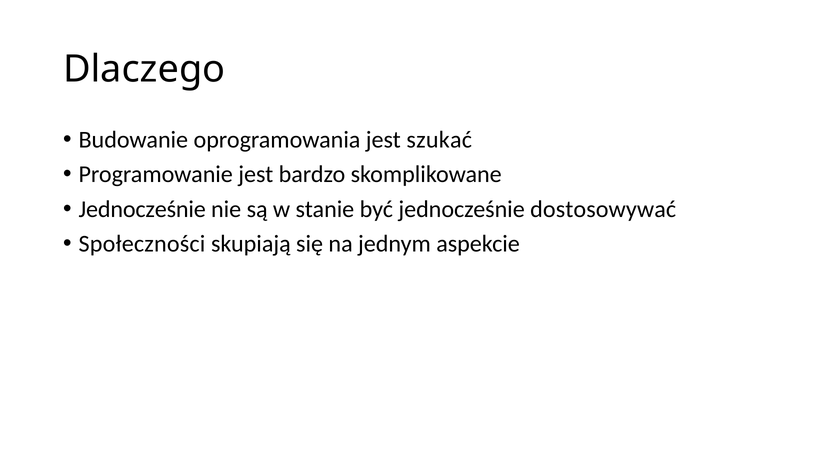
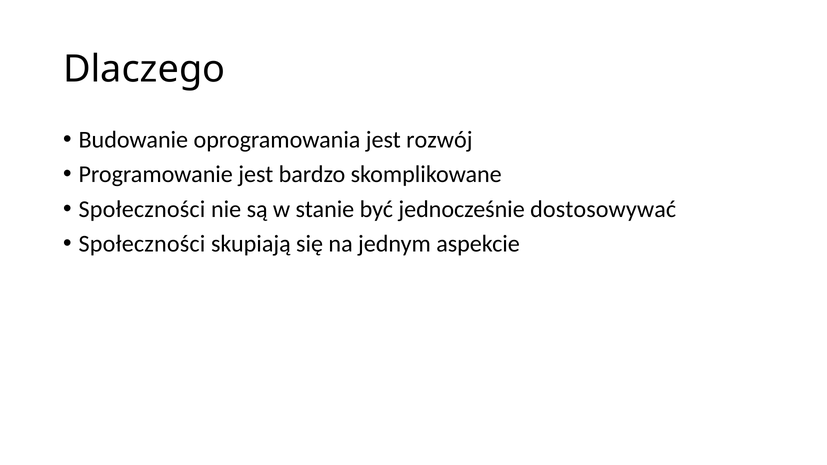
szukać: szukać -> rozwój
Jednocześnie at (142, 209): Jednocześnie -> Społeczności
